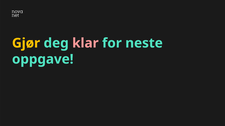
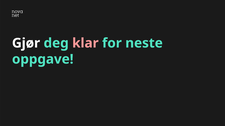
Gjør colour: yellow -> white
